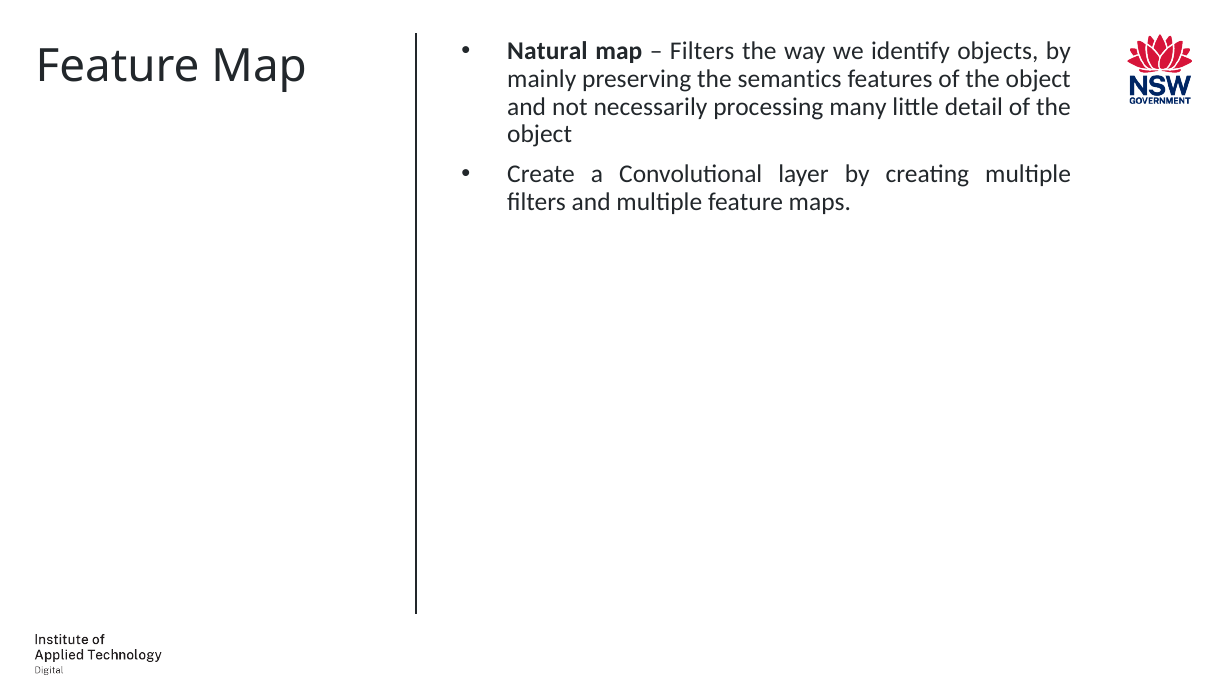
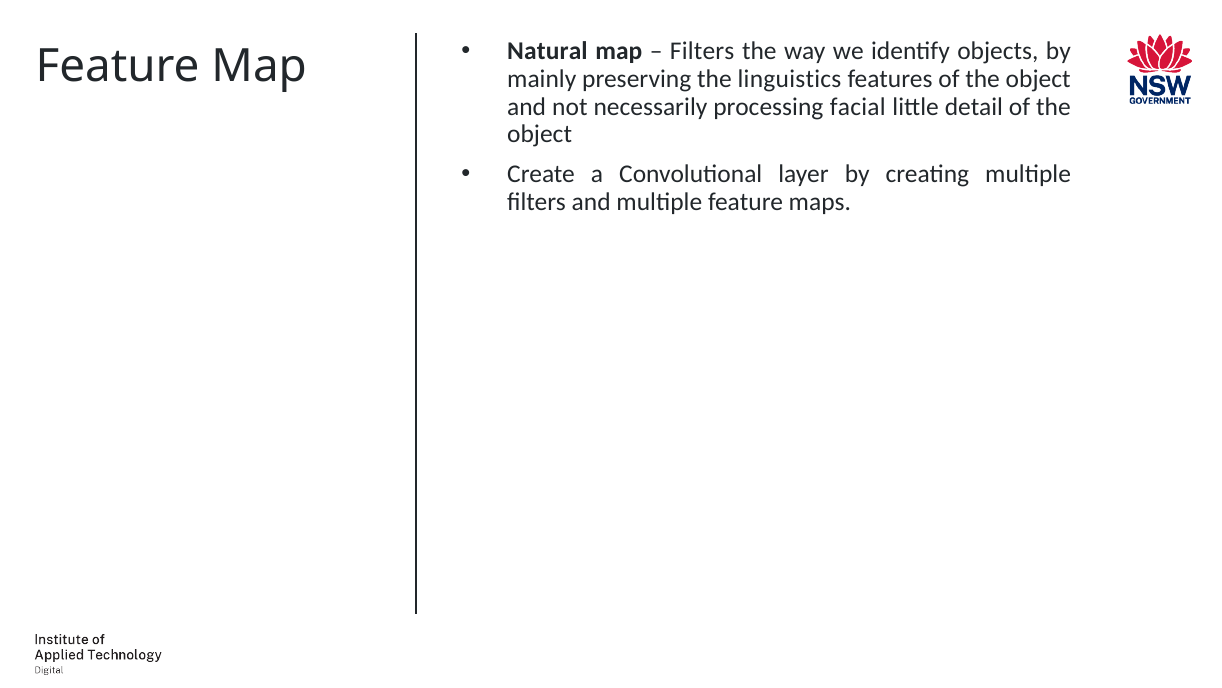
semantics: semantics -> linguistics
many: many -> facial
